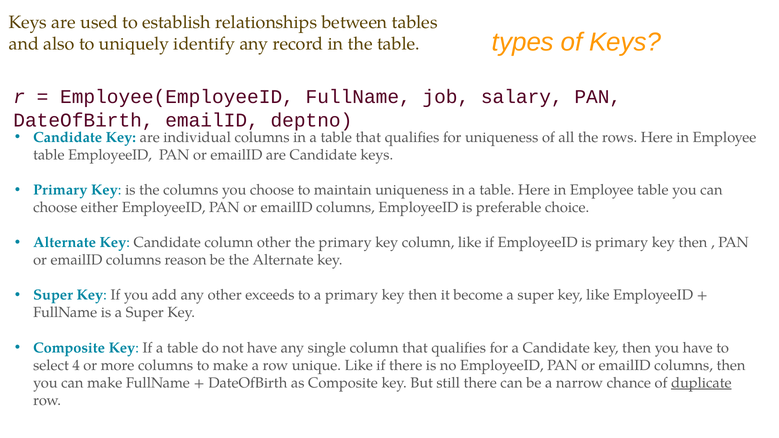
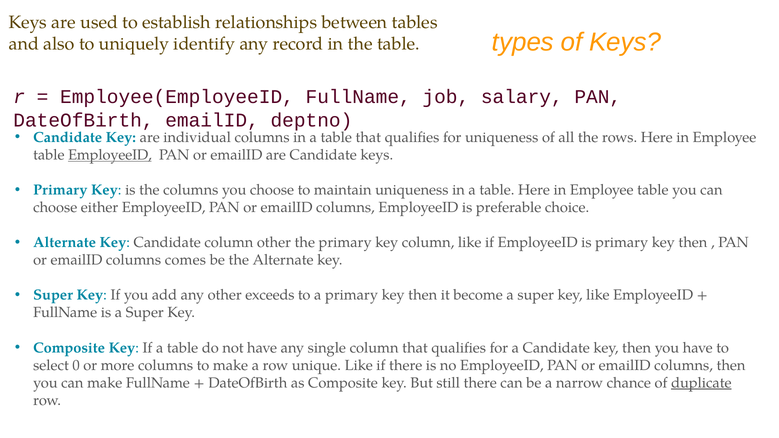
EmployeeID at (110, 155) underline: none -> present
reason: reason -> comes
4: 4 -> 0
